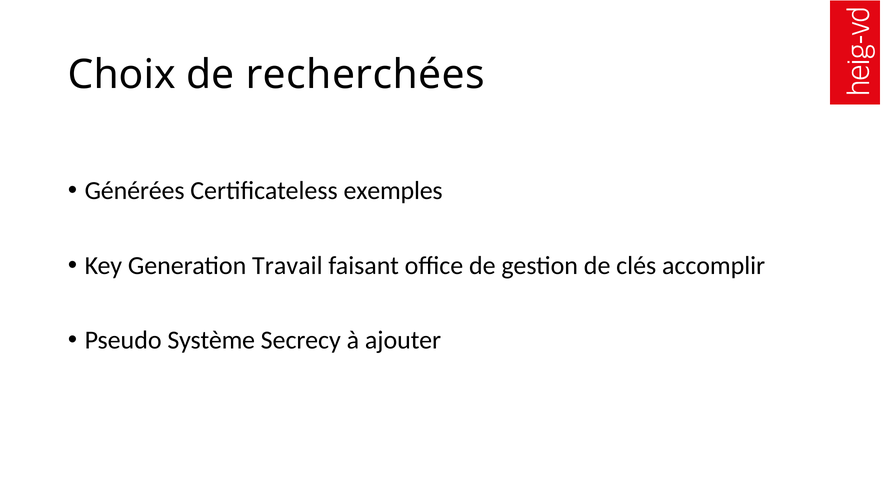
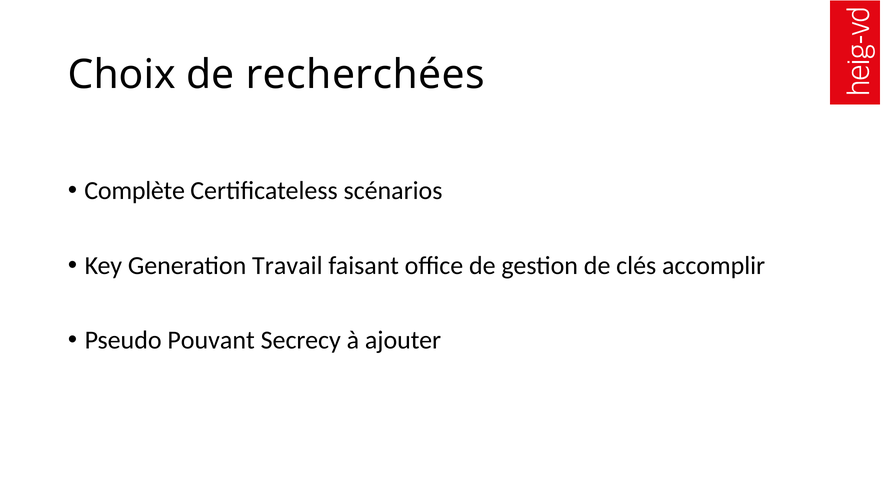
Générées: Générées -> Complète
exemples: exemples -> scénarios
Système: Système -> Pouvant
